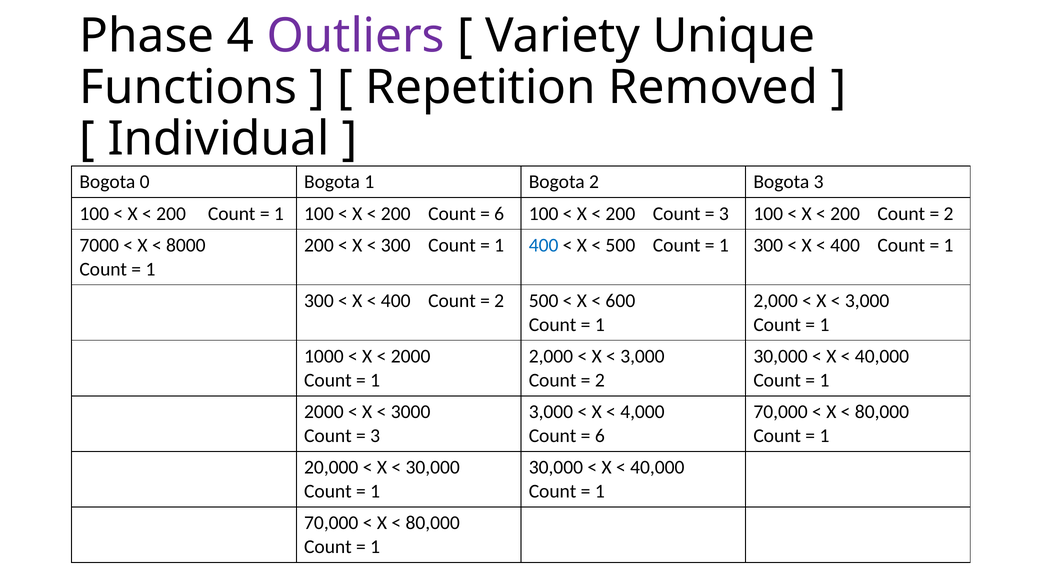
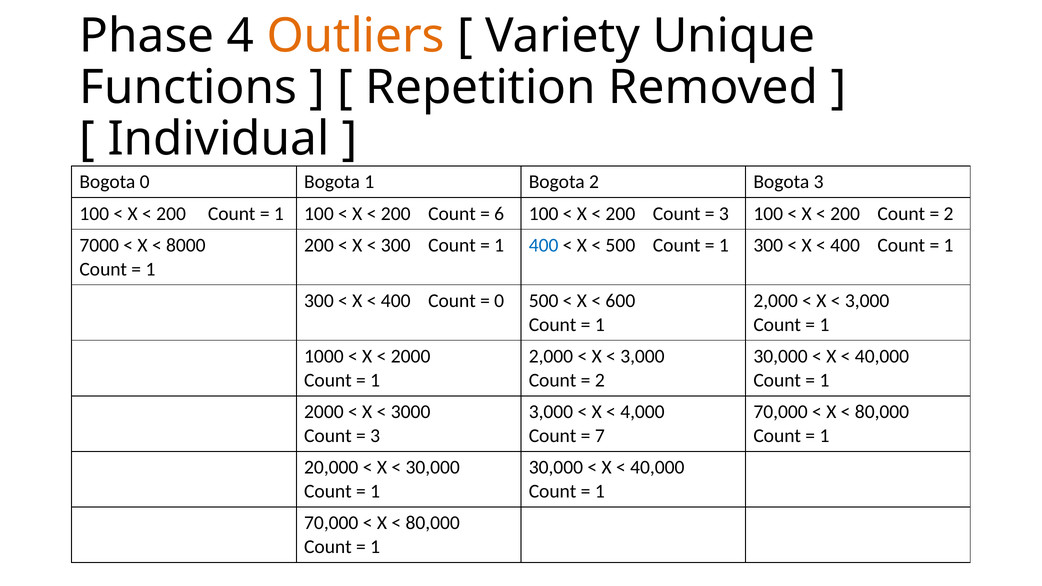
Outliers colour: purple -> orange
2 at (499, 301): 2 -> 0
6 at (600, 436): 6 -> 7
